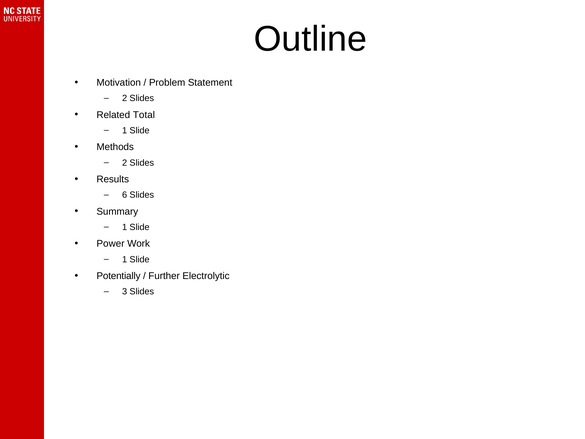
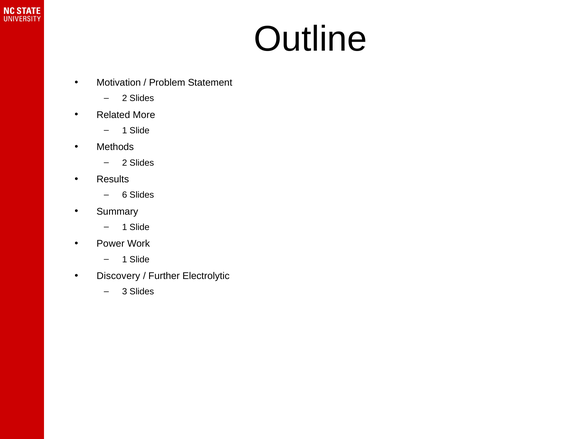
Total: Total -> More
Potentially: Potentially -> Discovery
